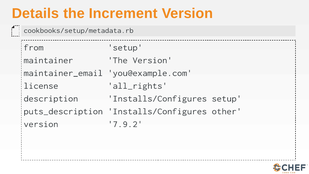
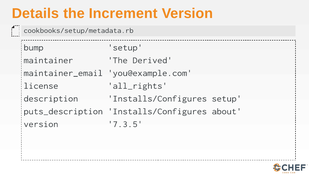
from: from -> bump
The Version: Version -> Derived
other: other -> about
7.9.2: 7.9.2 -> 7.3.5
